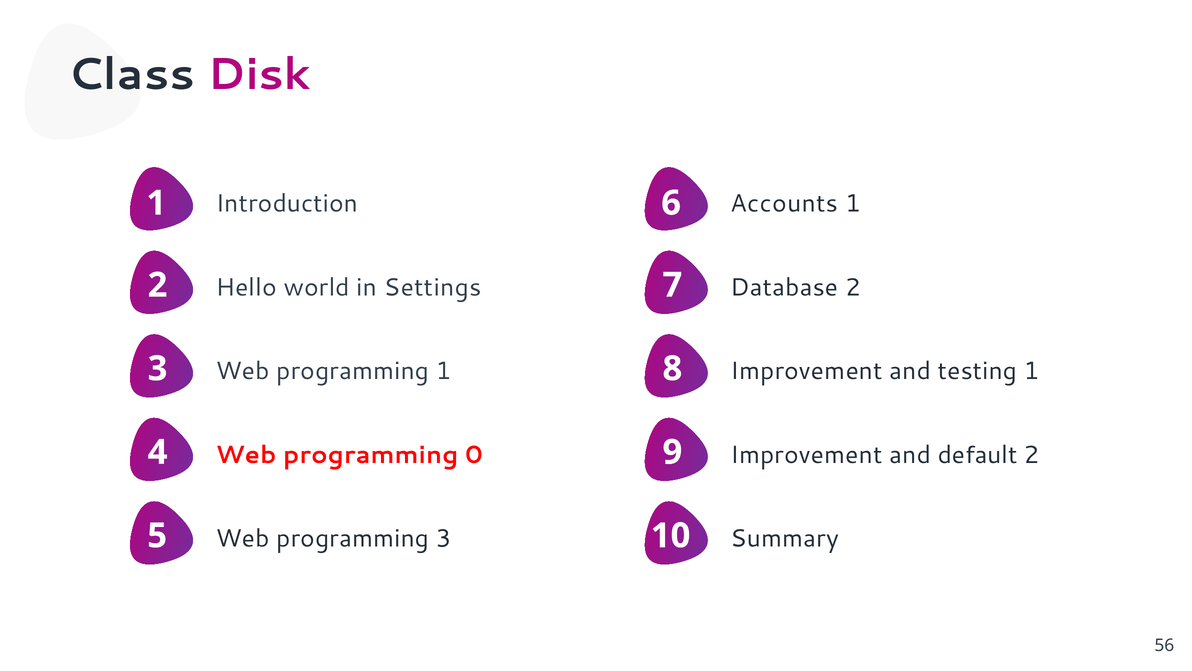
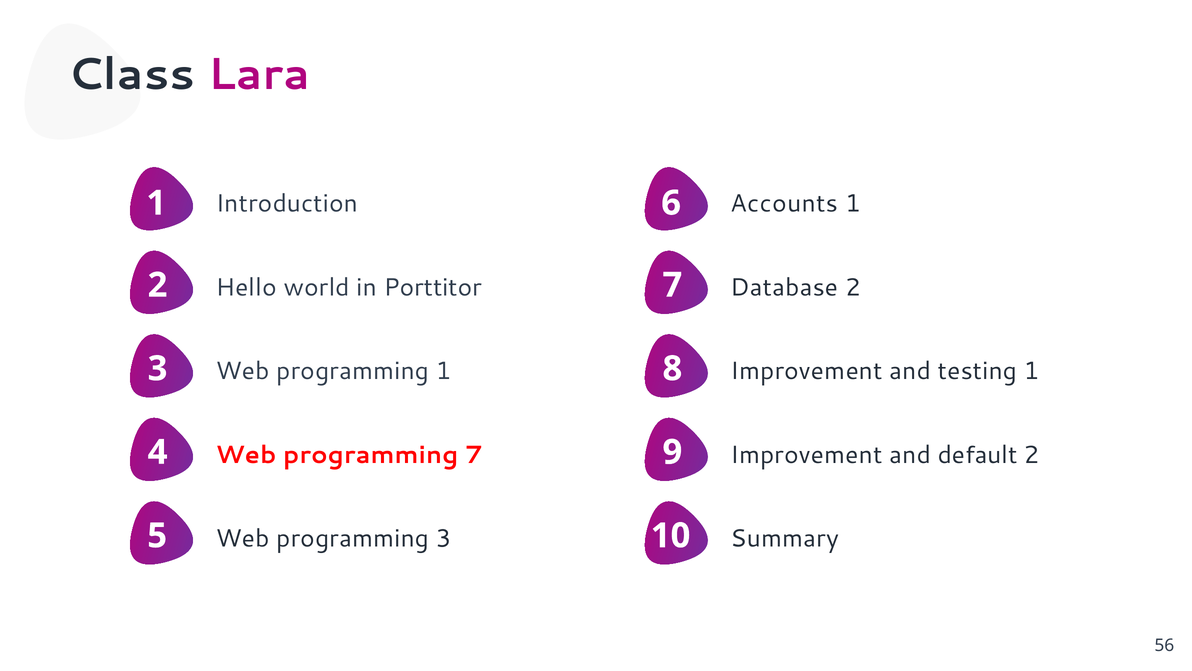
Disk: Disk -> Lara
Settings: Settings -> Porttitor
programming 0: 0 -> 7
